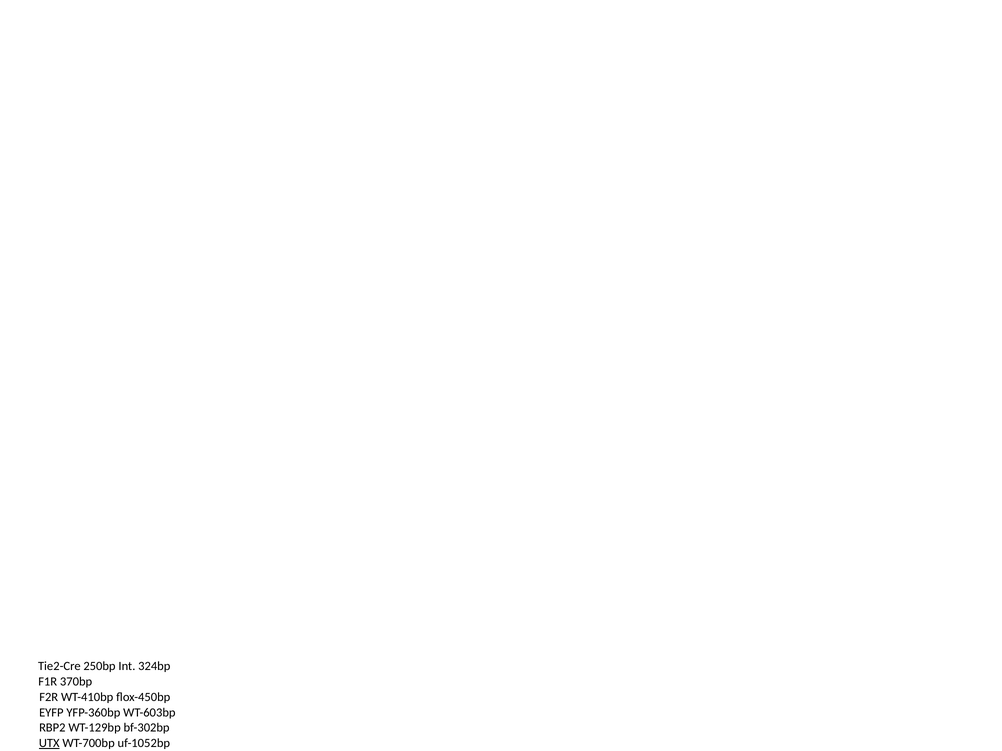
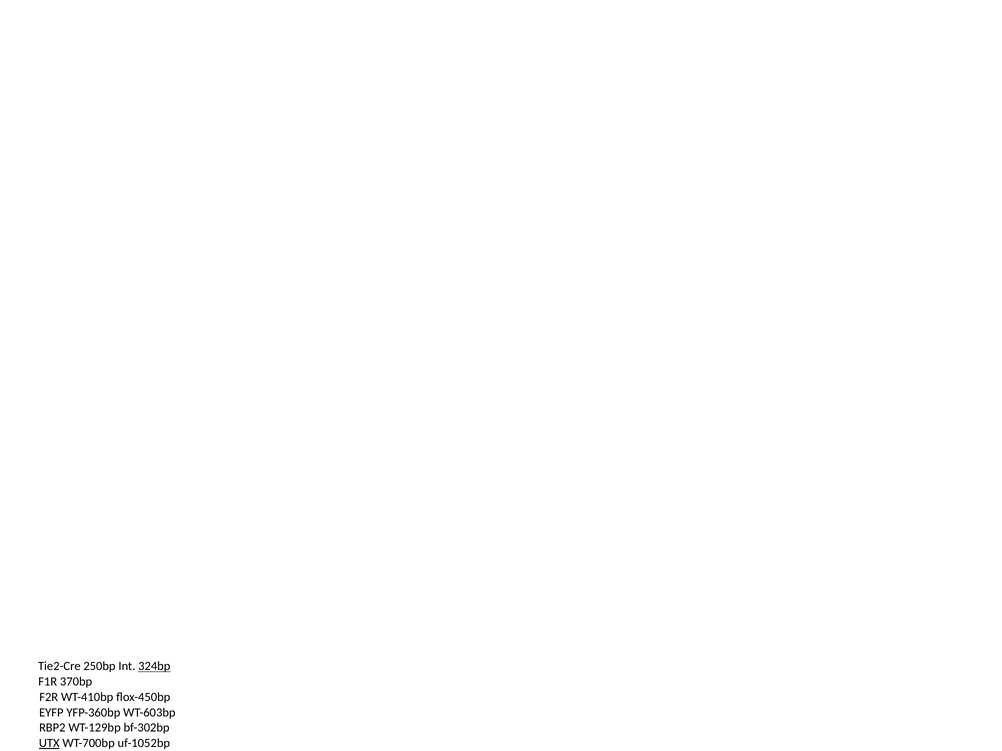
324bp underline: none -> present
